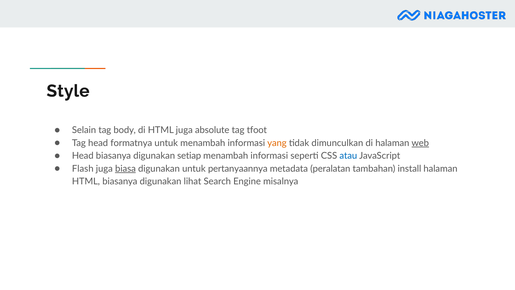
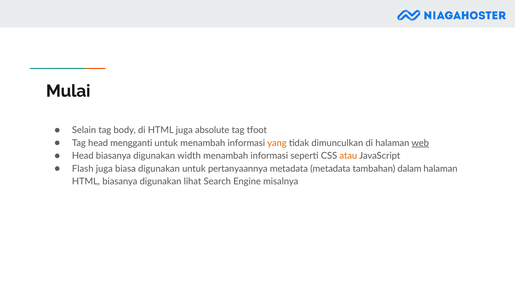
Style: Style -> Mulai
formatnya: formatnya -> mengganti
setiap: setiap -> width
atau colour: blue -> orange
biasa underline: present -> none
metadata peralatan: peralatan -> metadata
install: install -> dalam
